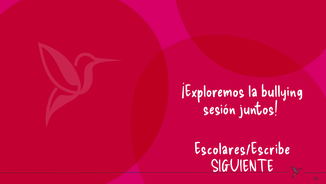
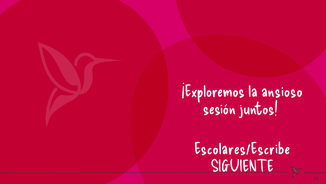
bullying: bullying -> ansioso
